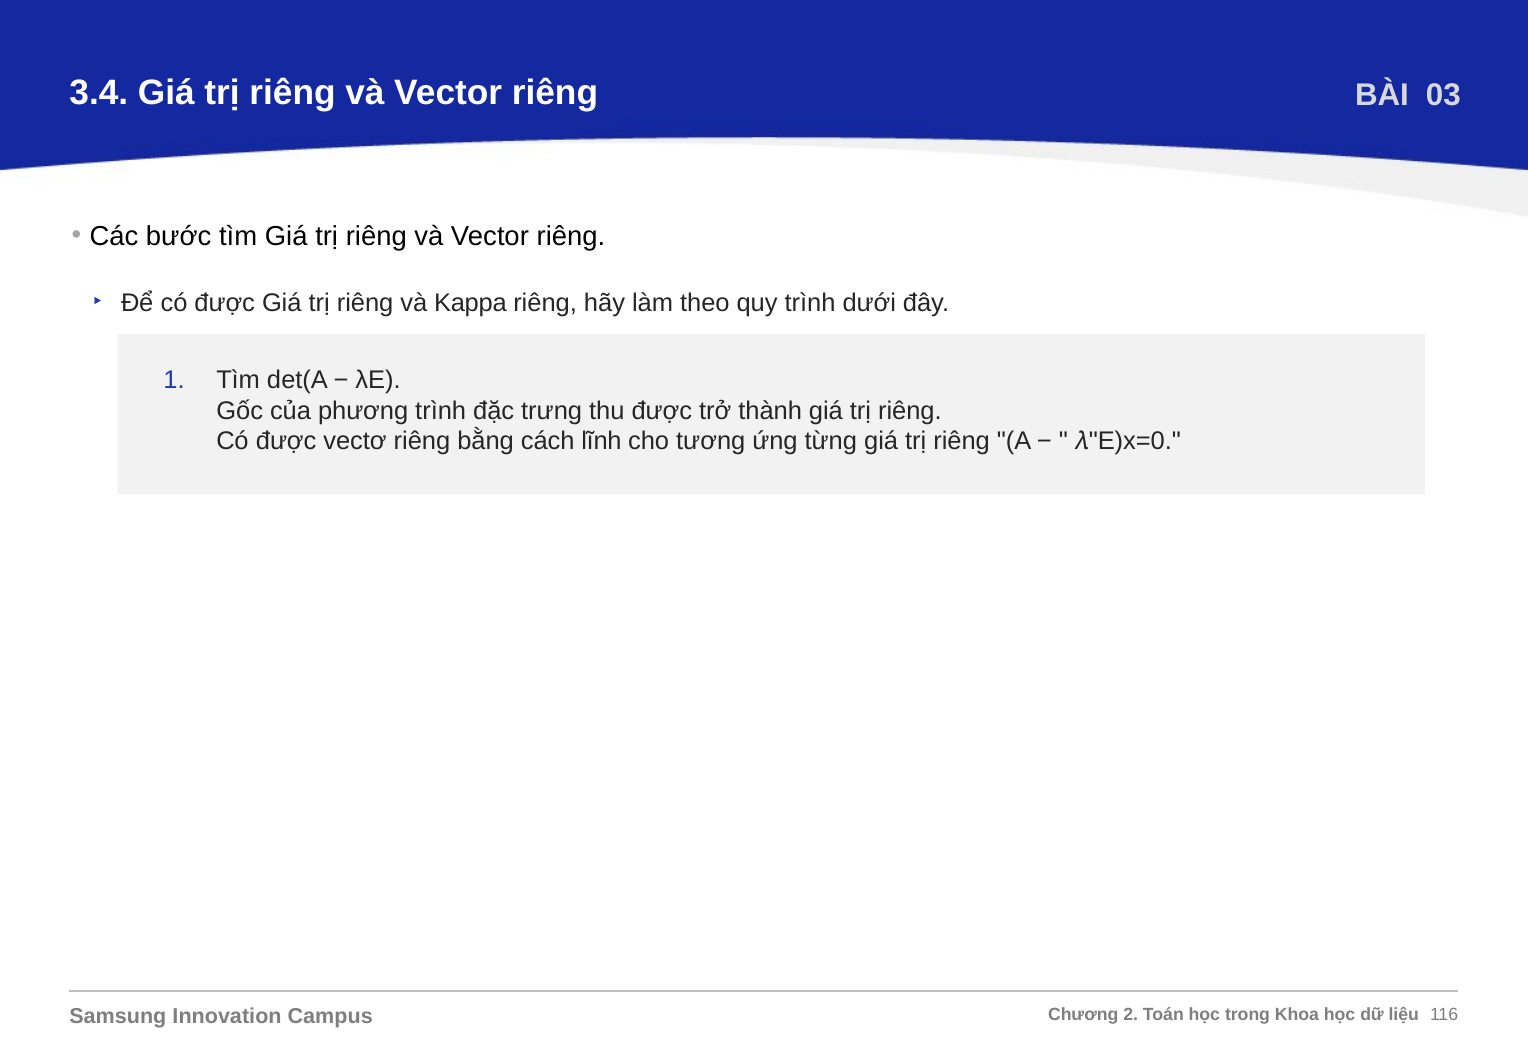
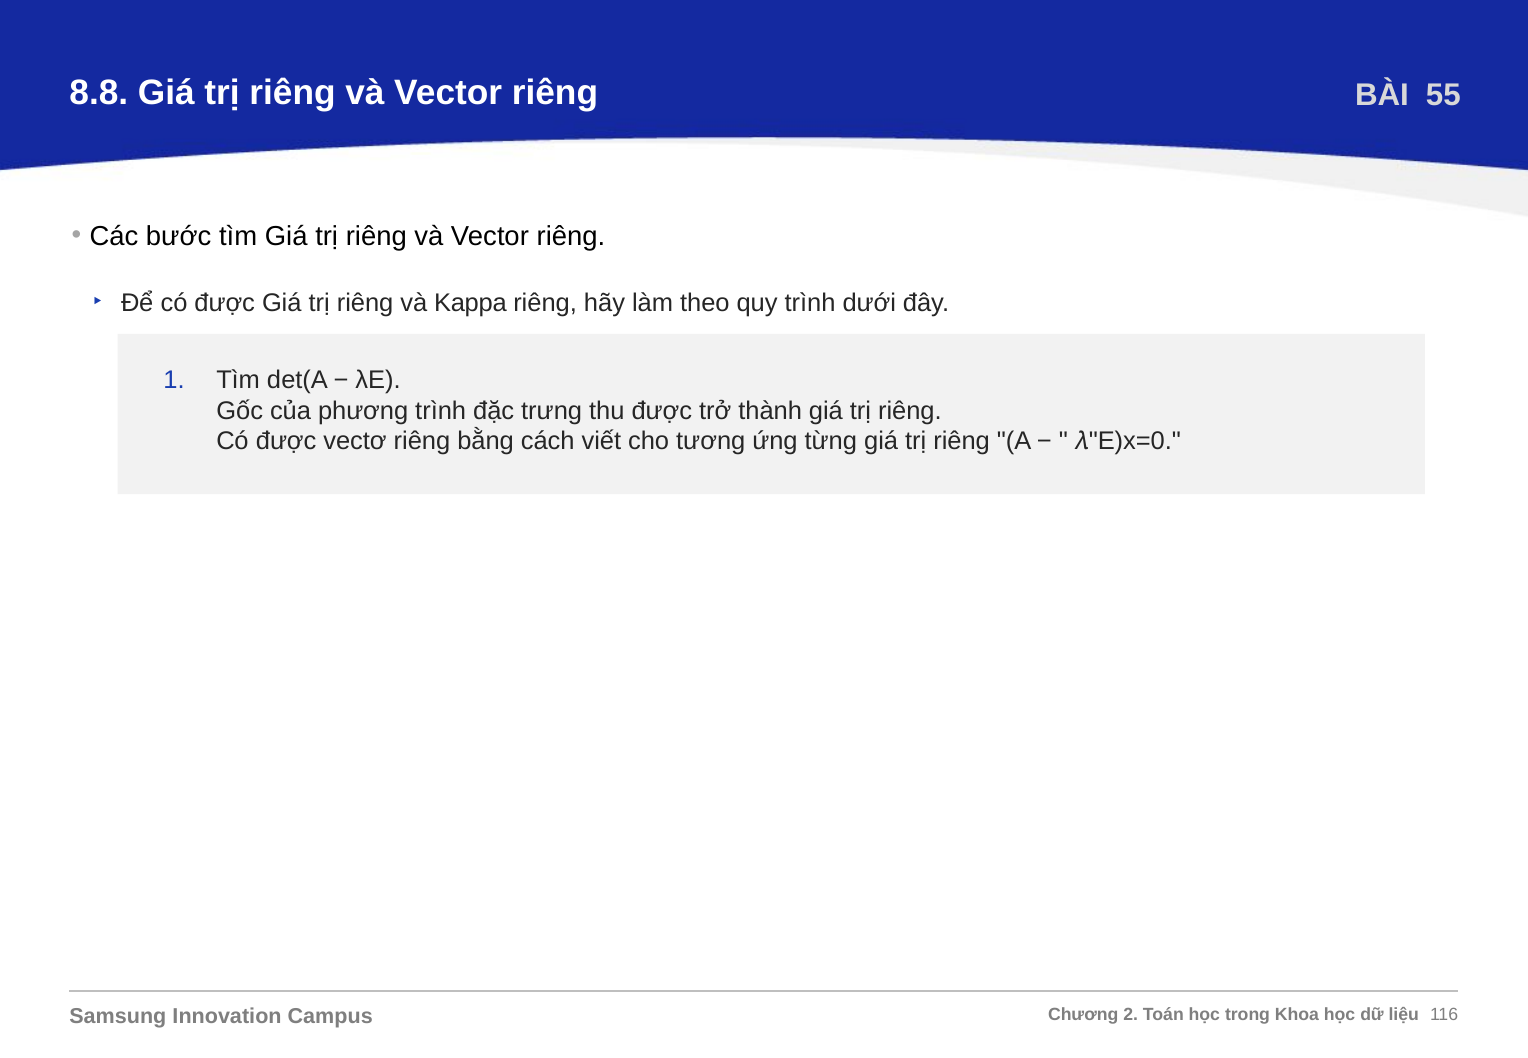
3.4: 3.4 -> 8.8
03: 03 -> 55
lĩnh: lĩnh -> viết
